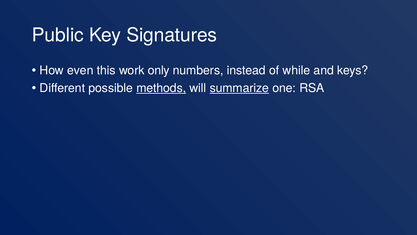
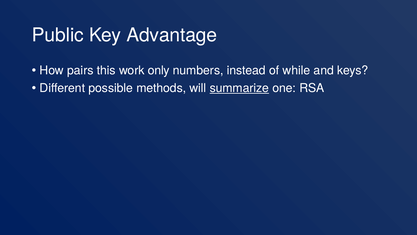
Signatures: Signatures -> Advantage
even: even -> pairs
methods underline: present -> none
